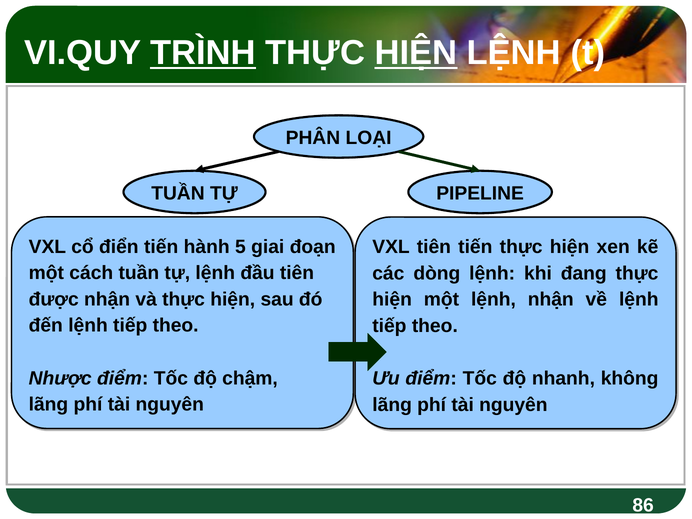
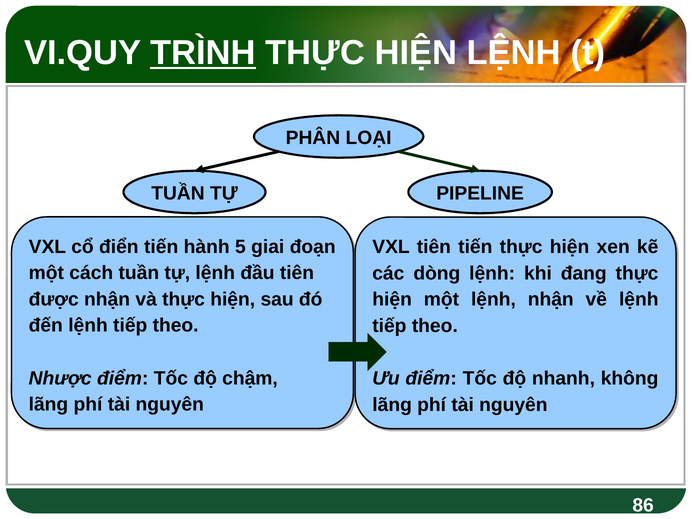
HIỆN at (416, 53) underline: present -> none
